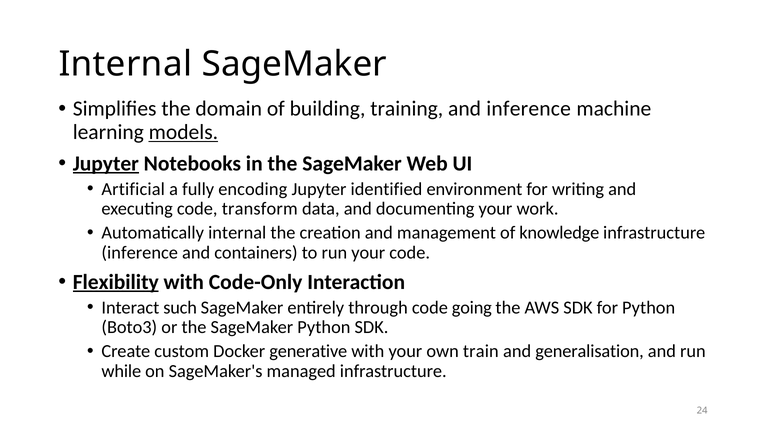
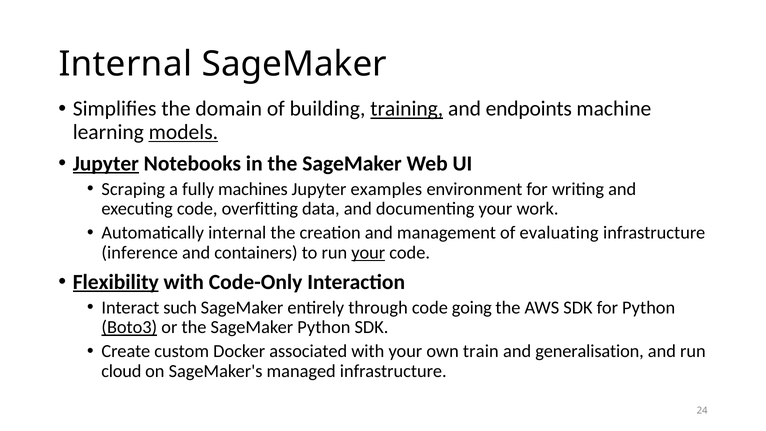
training underline: none -> present
and inference: inference -> endpoints
Artificial: Artificial -> Scraping
encoding: encoding -> machines
identified: identified -> examples
transform: transform -> overfitting
knowledge: knowledge -> evaluating
your at (368, 252) underline: none -> present
Boto3 underline: none -> present
generative: generative -> associated
while: while -> cloud
